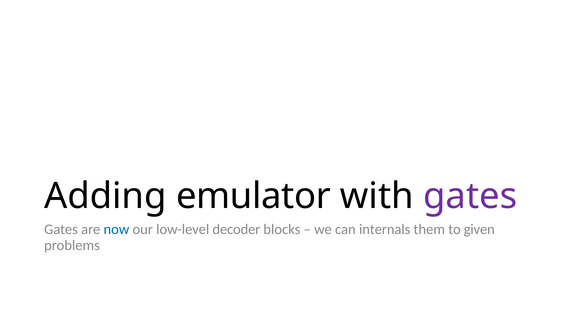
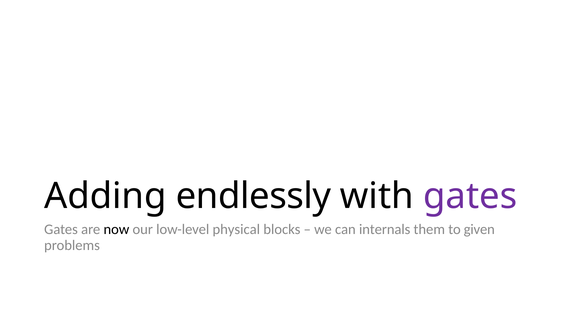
emulator: emulator -> endlessly
now colour: blue -> black
decoder: decoder -> physical
